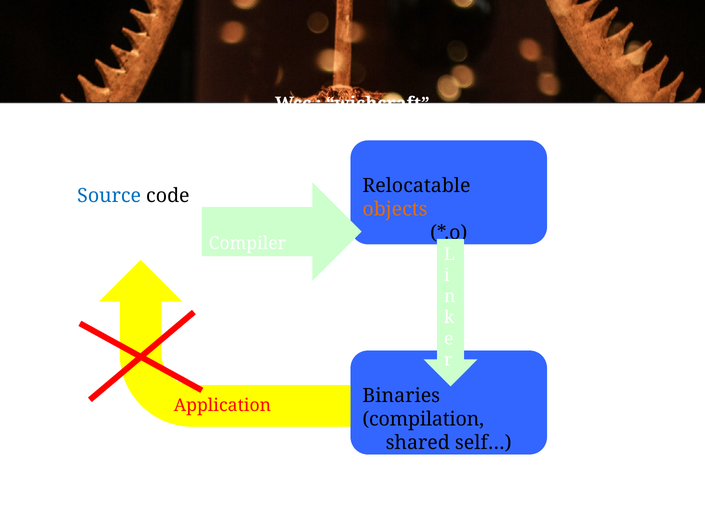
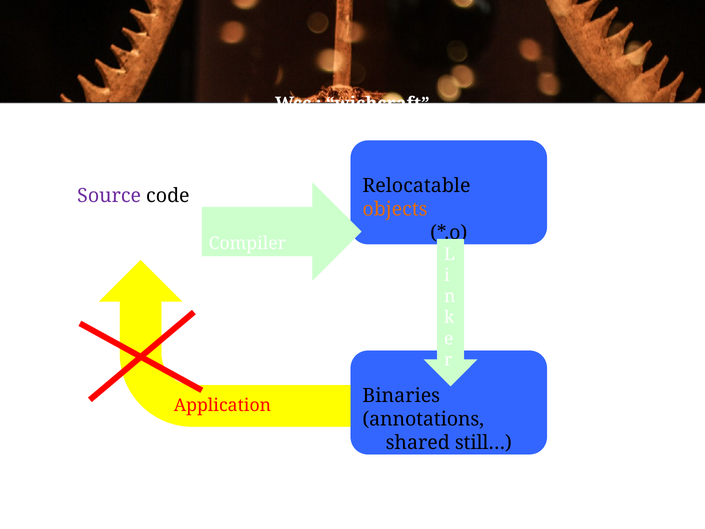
Source colour: blue -> purple
compilation: compilation -> annotations
self…: self… -> still…
